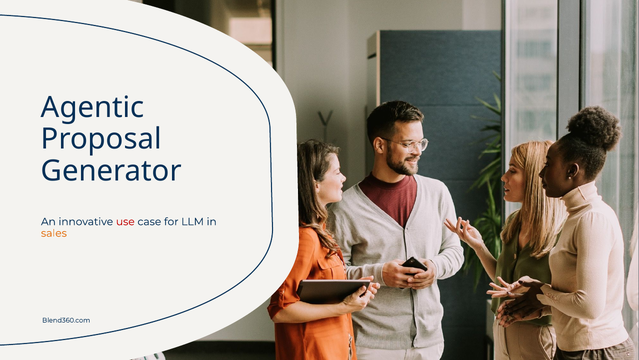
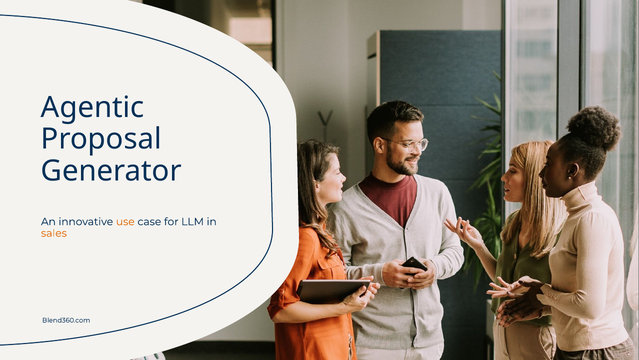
use colour: red -> orange
